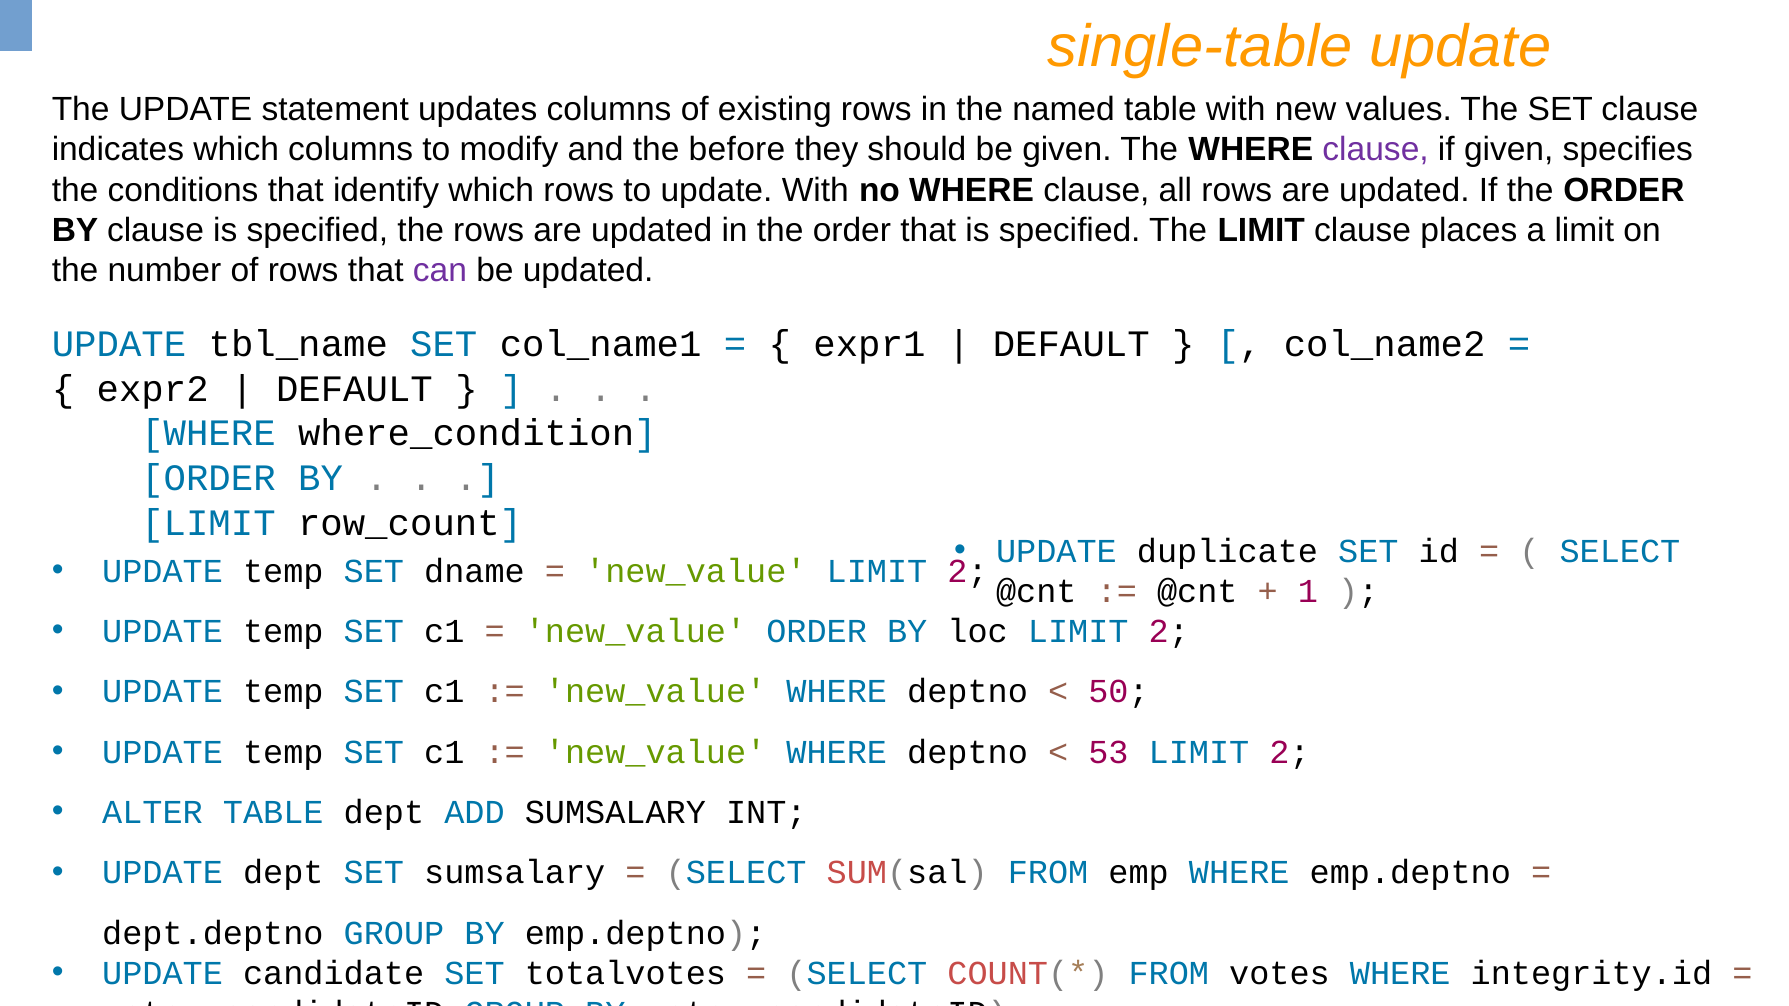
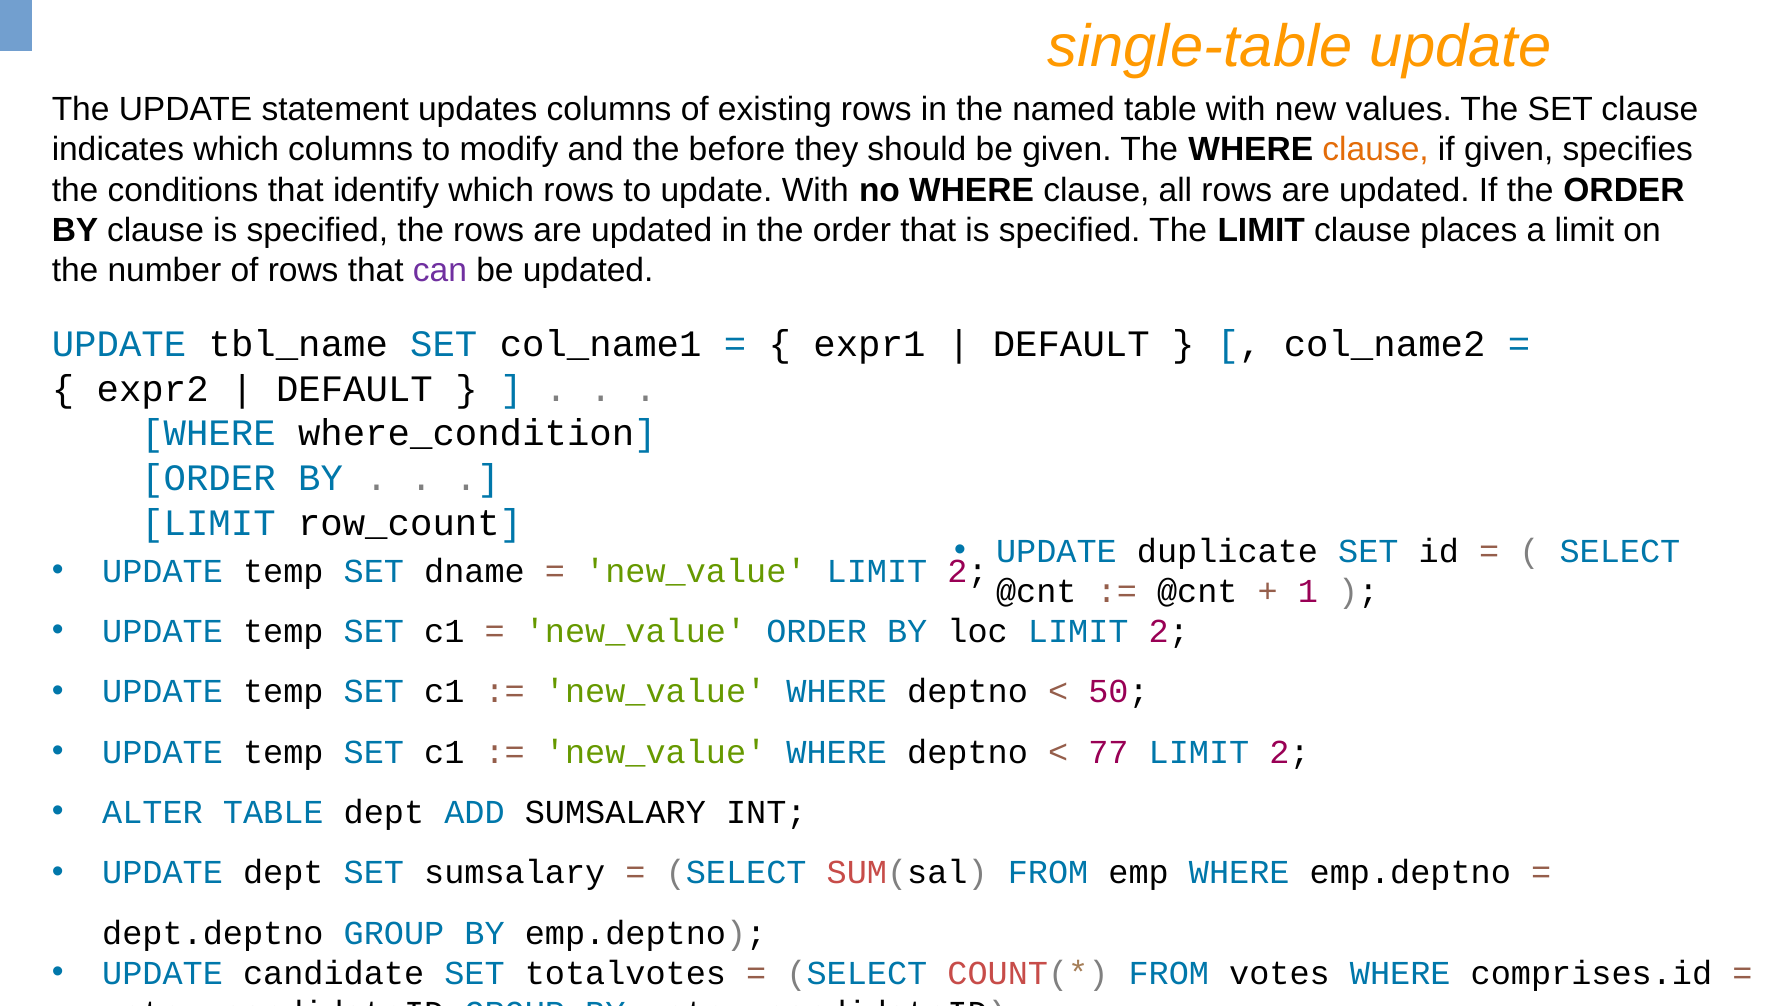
clause at (1376, 150) colour: purple -> orange
53: 53 -> 77
integrity.id: integrity.id -> comprises.id
